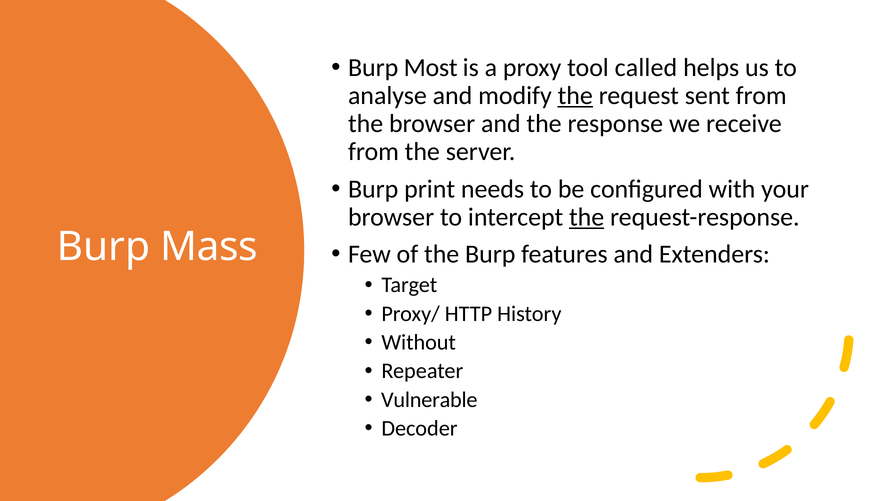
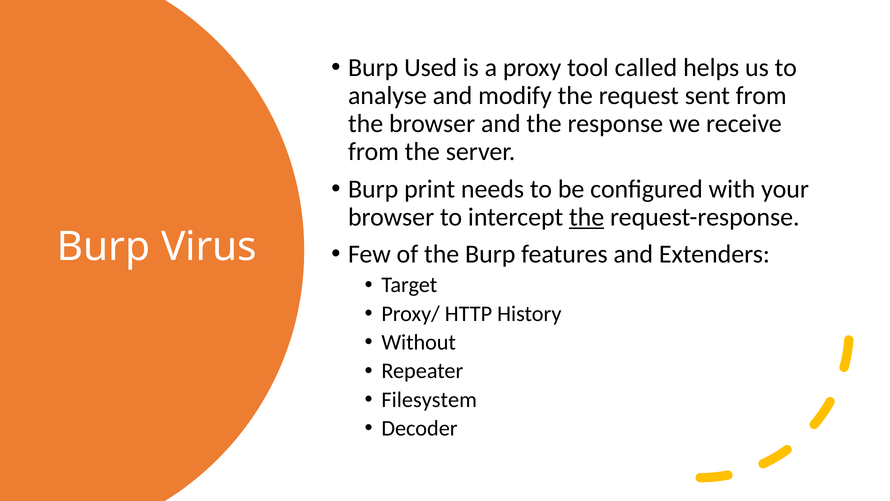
Most: Most -> Used
the at (575, 96) underline: present -> none
Mass: Mass -> Virus
Vulnerable: Vulnerable -> Filesystem
